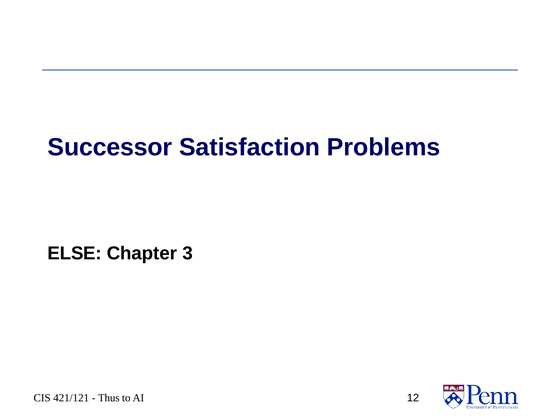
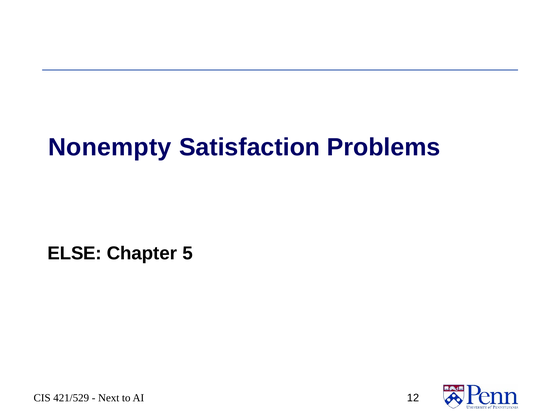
Successor: Successor -> Nonempty
3: 3 -> 5
421/121: 421/121 -> 421/529
Thus: Thus -> Next
